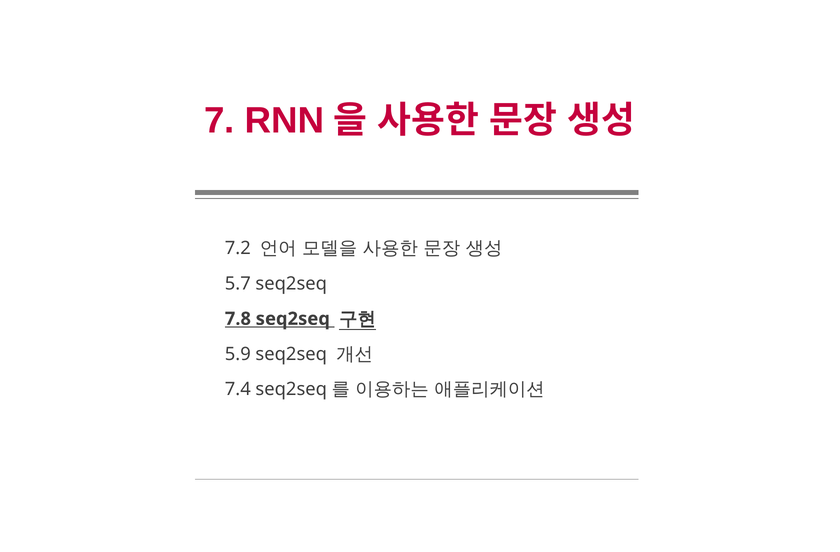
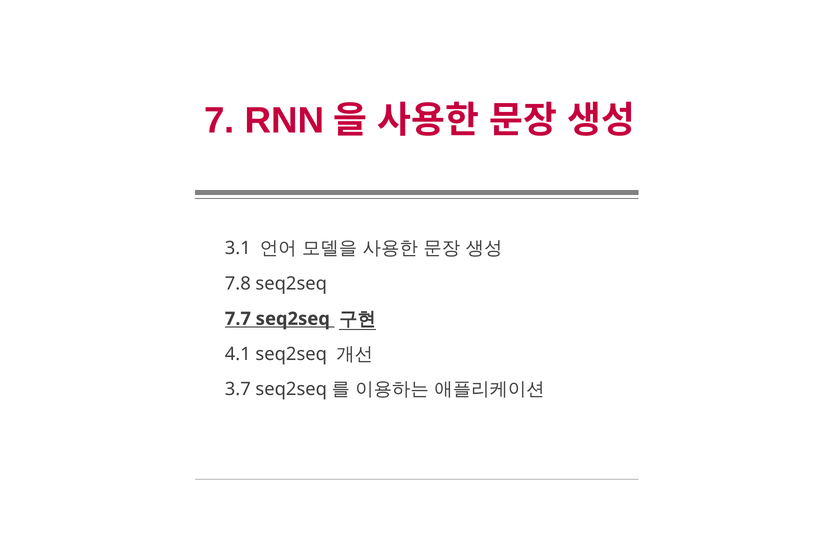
7.2: 7.2 -> 3.1
5.7: 5.7 -> 7.8
7.8: 7.8 -> 7.7
5.9: 5.9 -> 4.1
7.4: 7.4 -> 3.7
